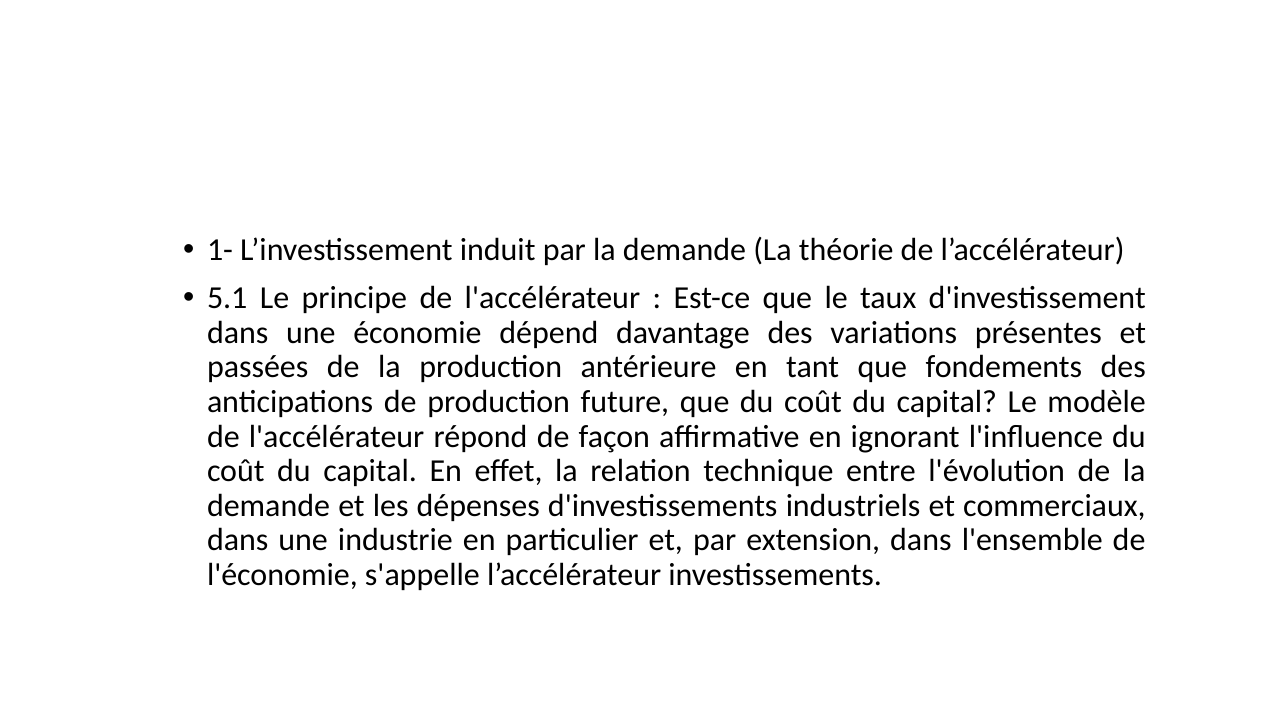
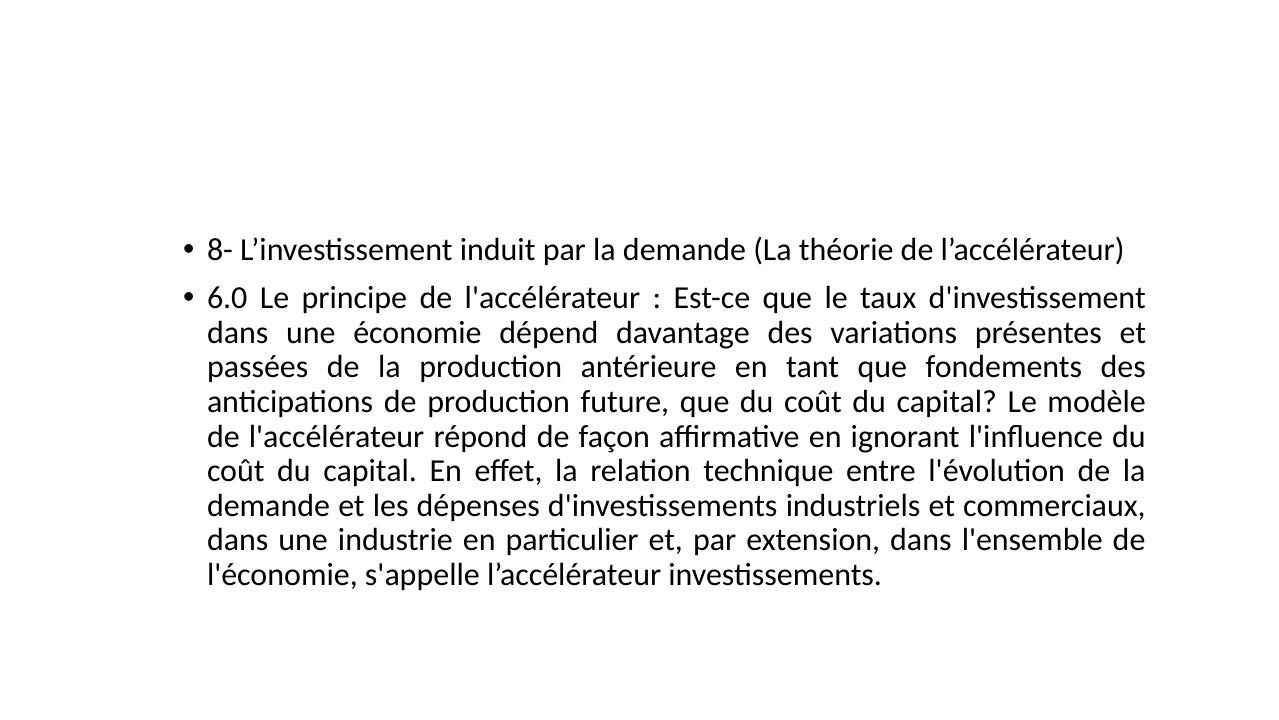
1-: 1- -> 8-
5.1: 5.1 -> 6.0
